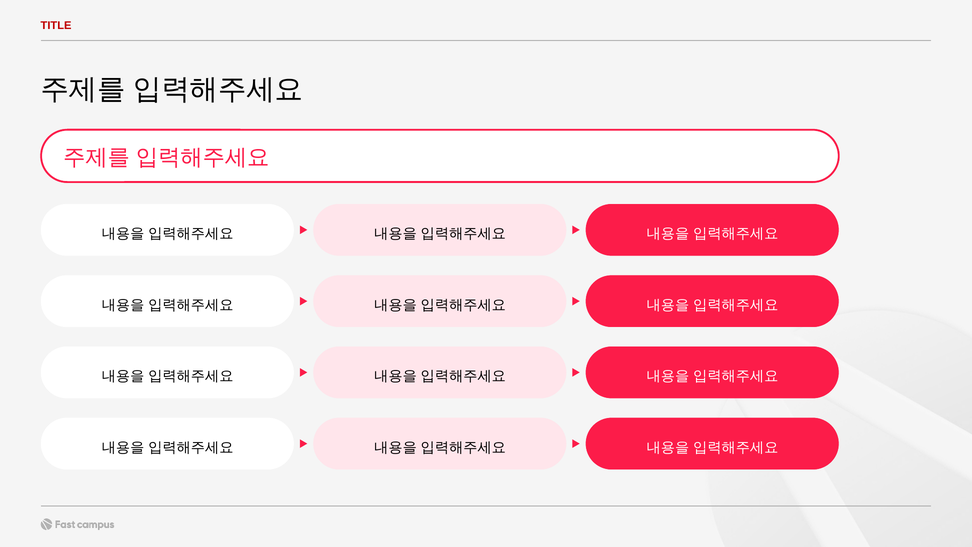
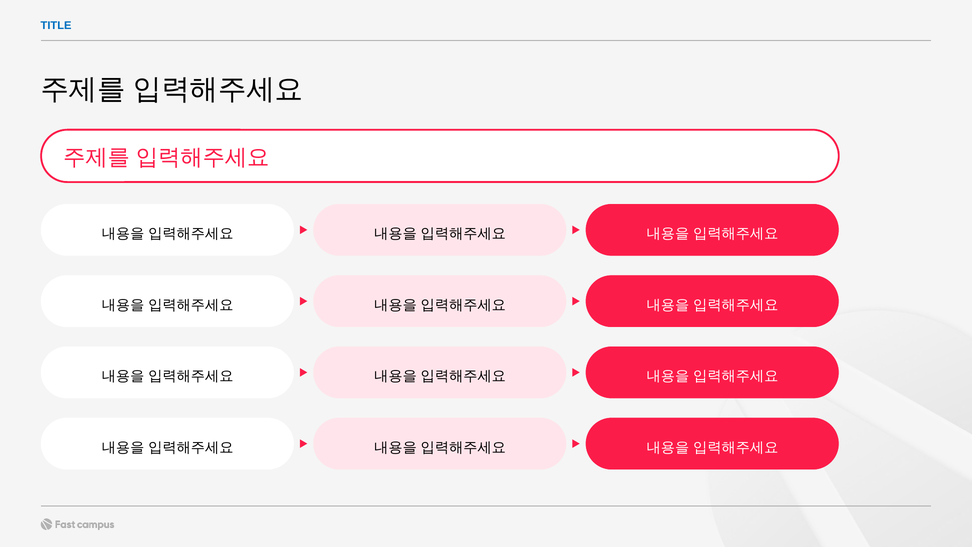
TITLE colour: red -> blue
